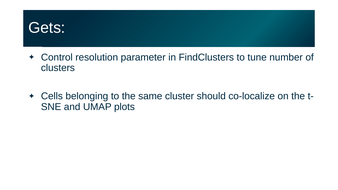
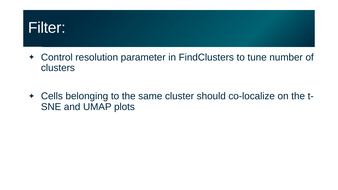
Gets: Gets -> Filter
